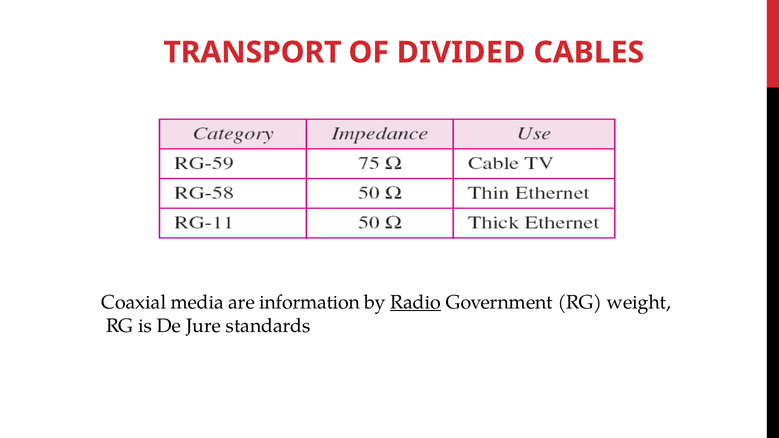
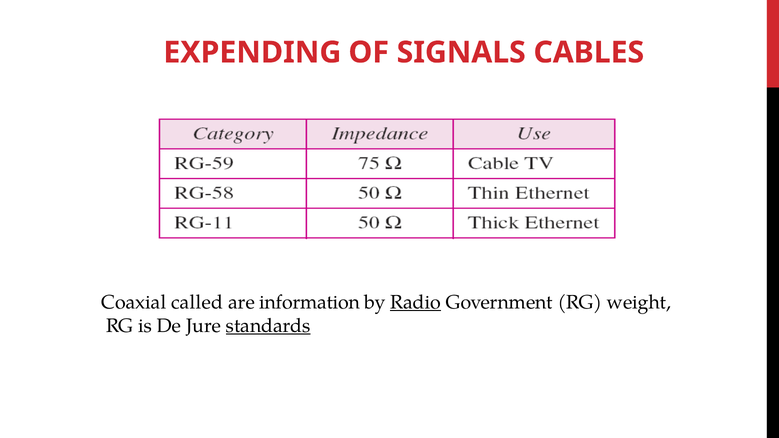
TRANSPORT: TRANSPORT -> EXPENDING
DIVIDED: DIVIDED -> SIGNALS
media: media -> called
standards underline: none -> present
